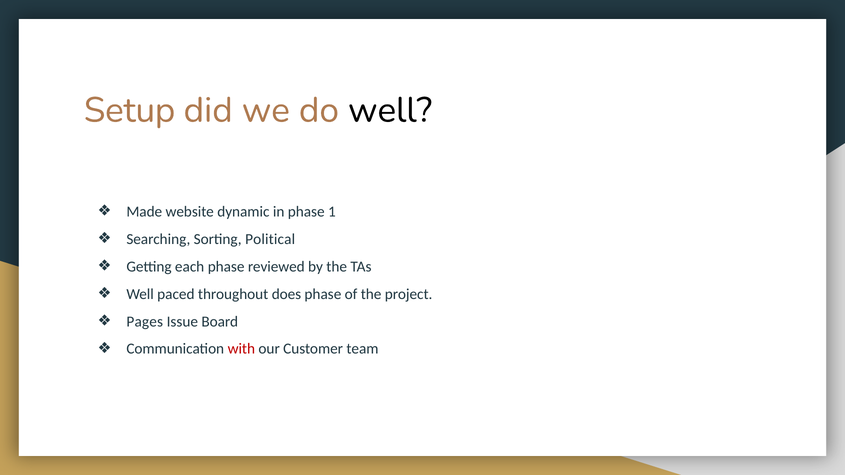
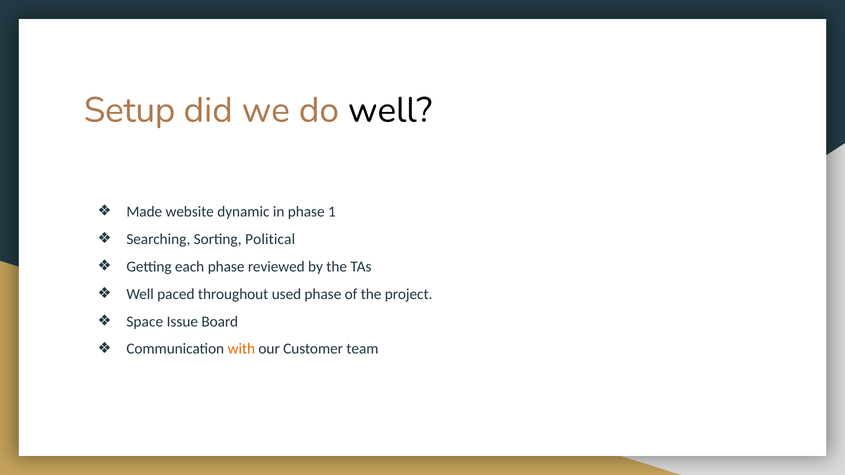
does: does -> used
Pages: Pages -> Space
with colour: red -> orange
